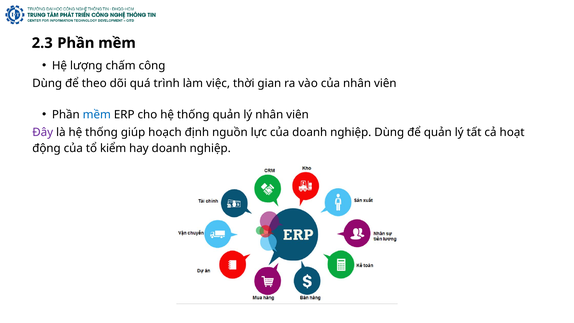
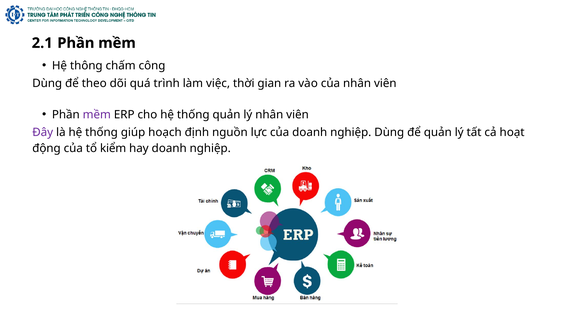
2.3: 2.3 -> 2.1
lượng: lượng -> thông
mềm at (97, 114) colour: blue -> purple
